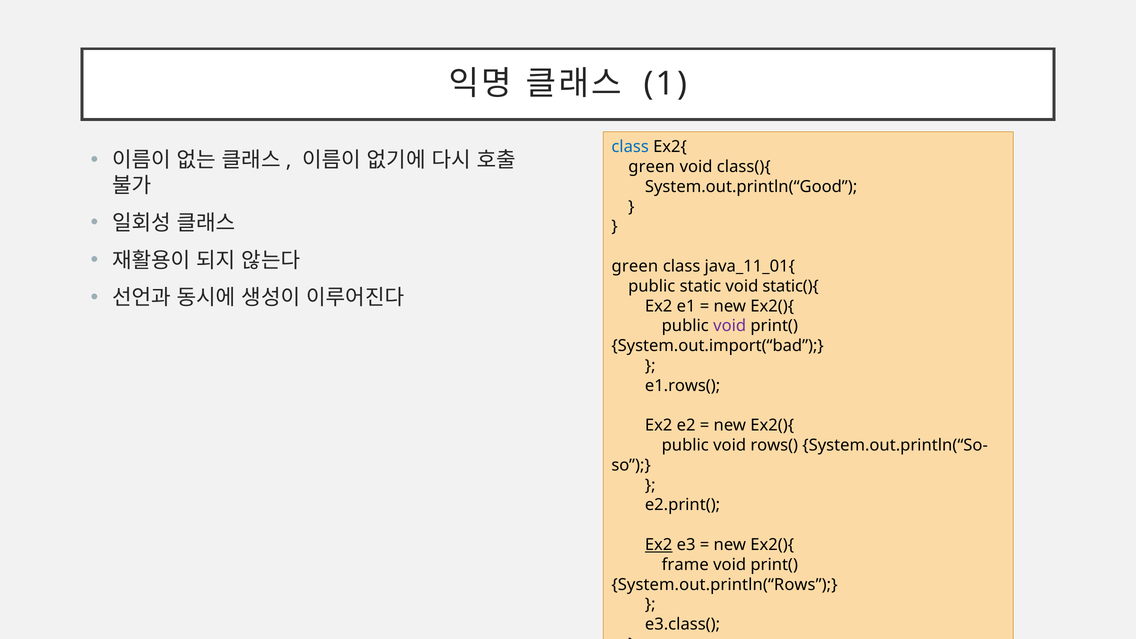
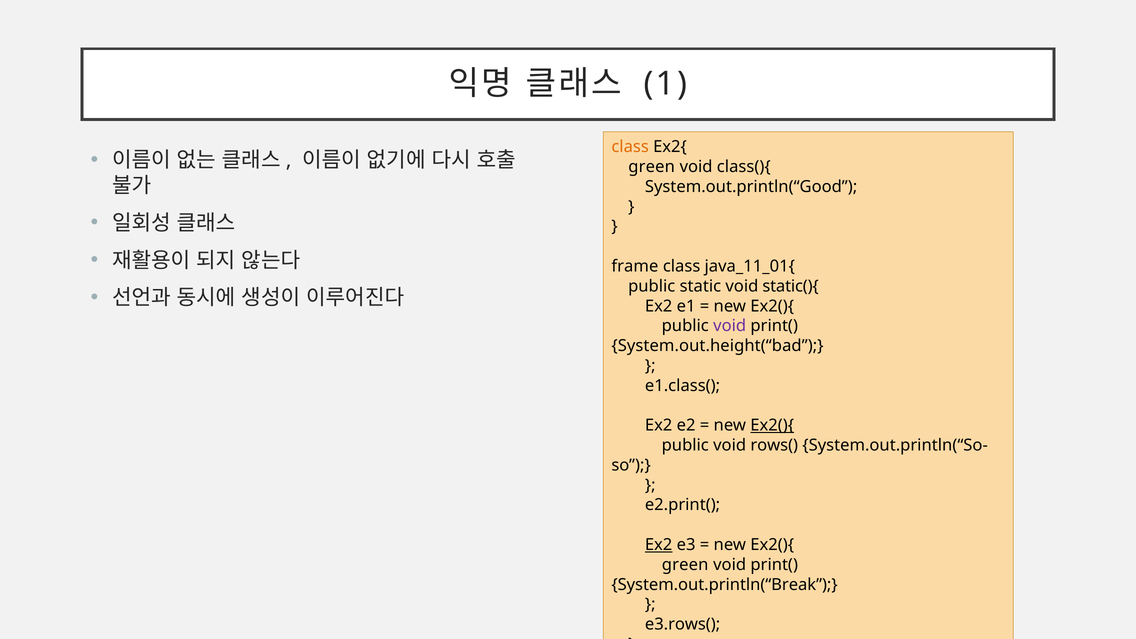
class at (630, 147) colour: blue -> orange
green at (635, 266): green -> frame
System.out.import(“bad: System.out.import(“bad -> System.out.height(“bad
e1.rows(: e1.rows( -> e1.class(
Ex2(){ at (772, 425) underline: none -> present
frame at (685, 565): frame -> green
System.out.println(“Rows: System.out.println(“Rows -> System.out.println(“Break
e3.class(: e3.class( -> e3.rows(
